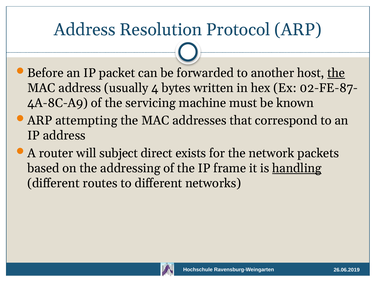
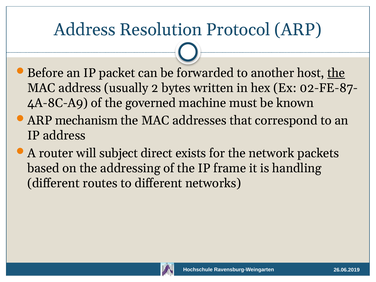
4: 4 -> 2
servicing: servicing -> governed
attempting: attempting -> mechanism
handling underline: present -> none
